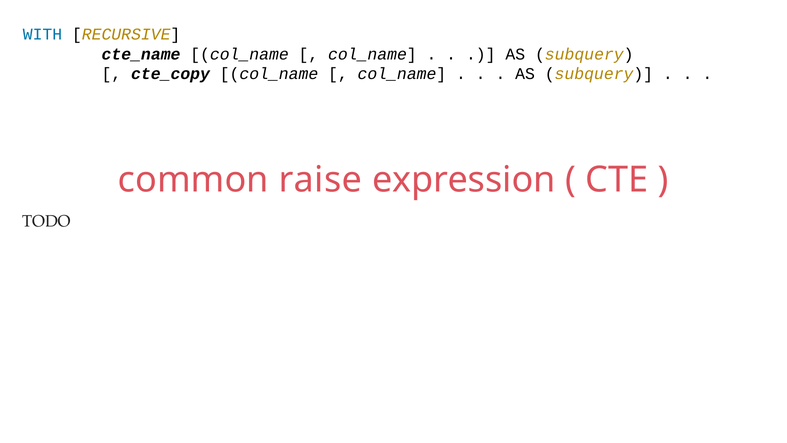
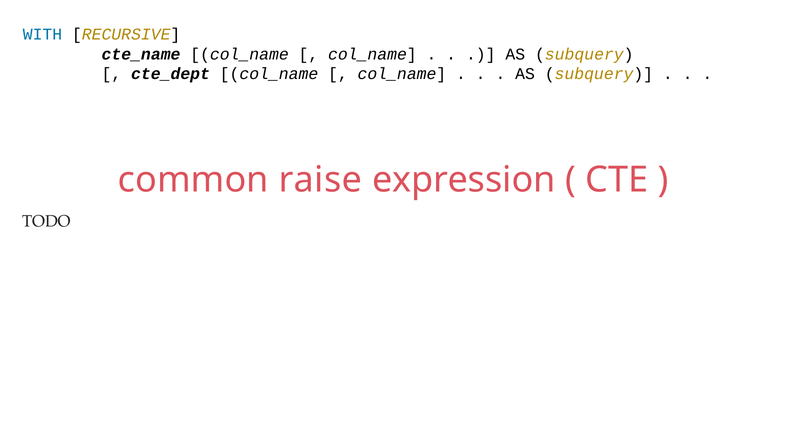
cte_copy: cte_copy -> cte_dept
